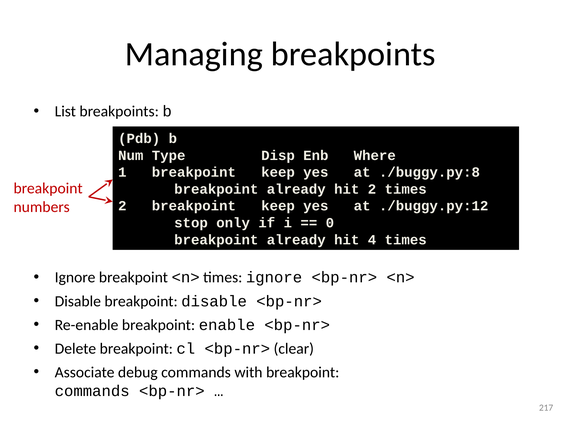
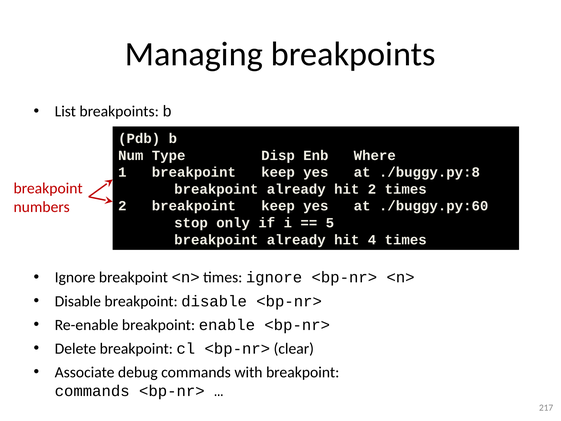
./buggy.py:12: ./buggy.py:12 -> ./buggy.py:60
0: 0 -> 5
